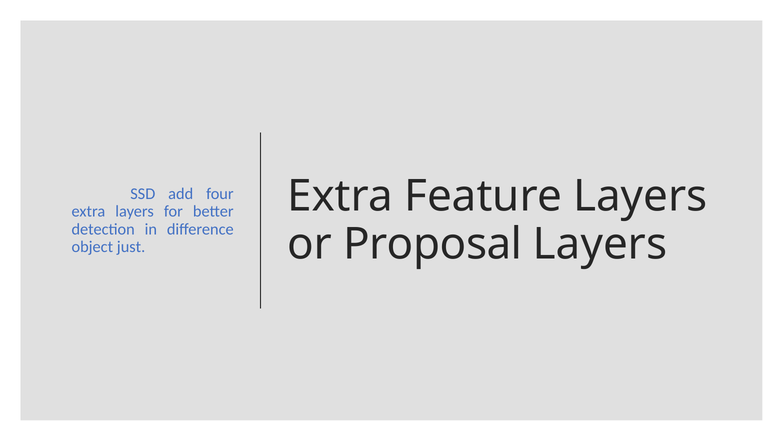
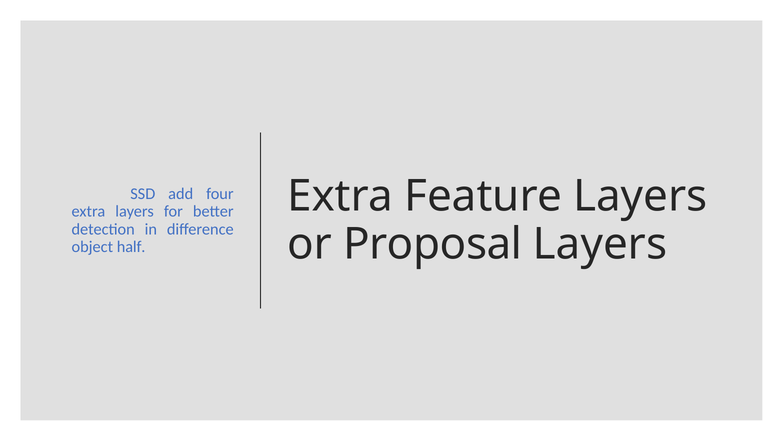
just: just -> half
